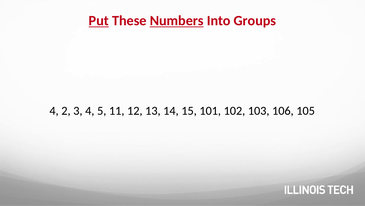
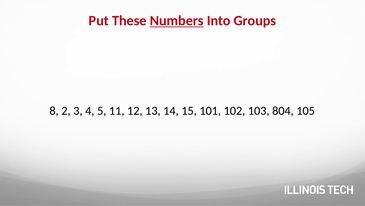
Put underline: present -> none
4 at (54, 111): 4 -> 8
106: 106 -> 804
